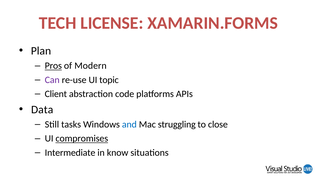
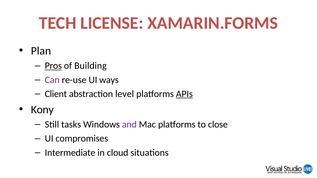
Modern: Modern -> Building
topic: topic -> ways
code: code -> level
APIs underline: none -> present
Data: Data -> Kony
and colour: blue -> purple
Mac struggling: struggling -> platforms
compromises underline: present -> none
know: know -> cloud
